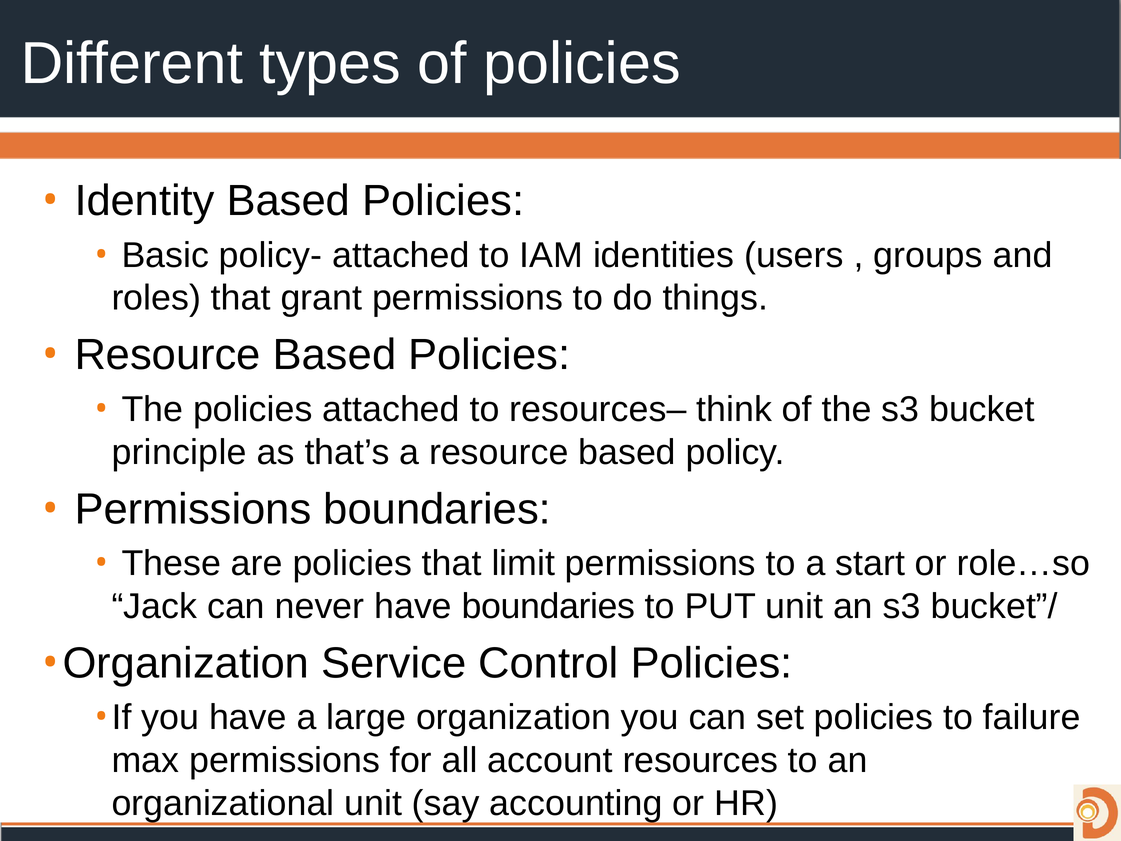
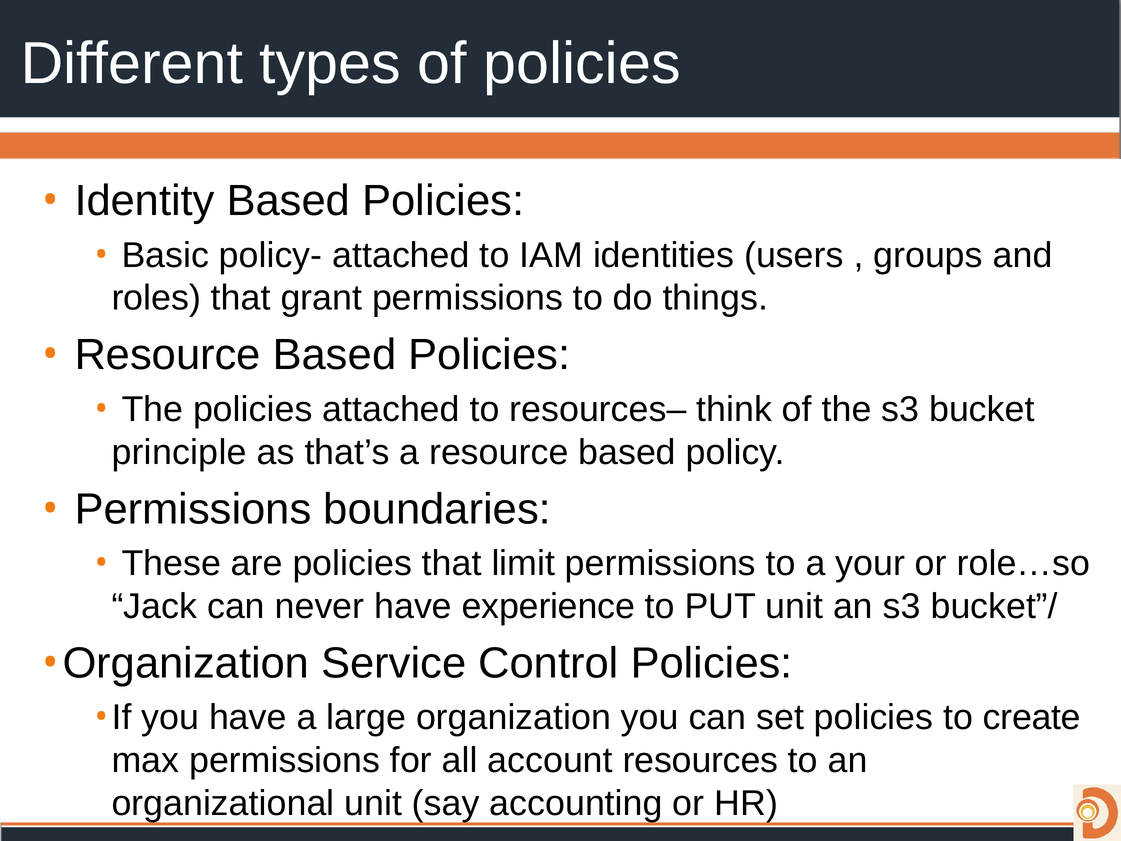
start: start -> your
have boundaries: boundaries -> experience
failure: failure -> create
